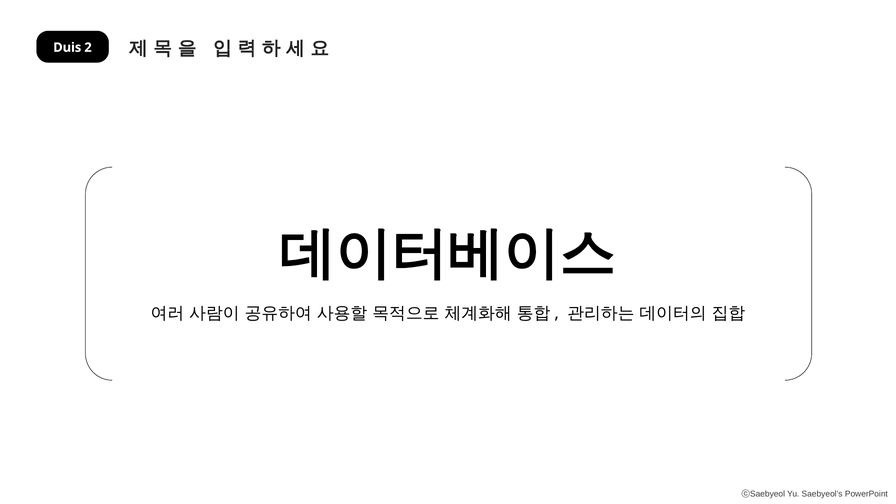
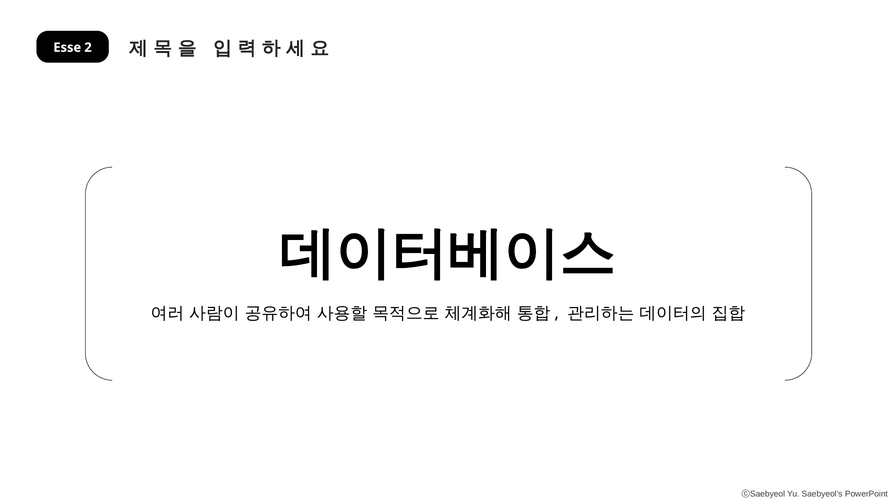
Duis: Duis -> Esse
